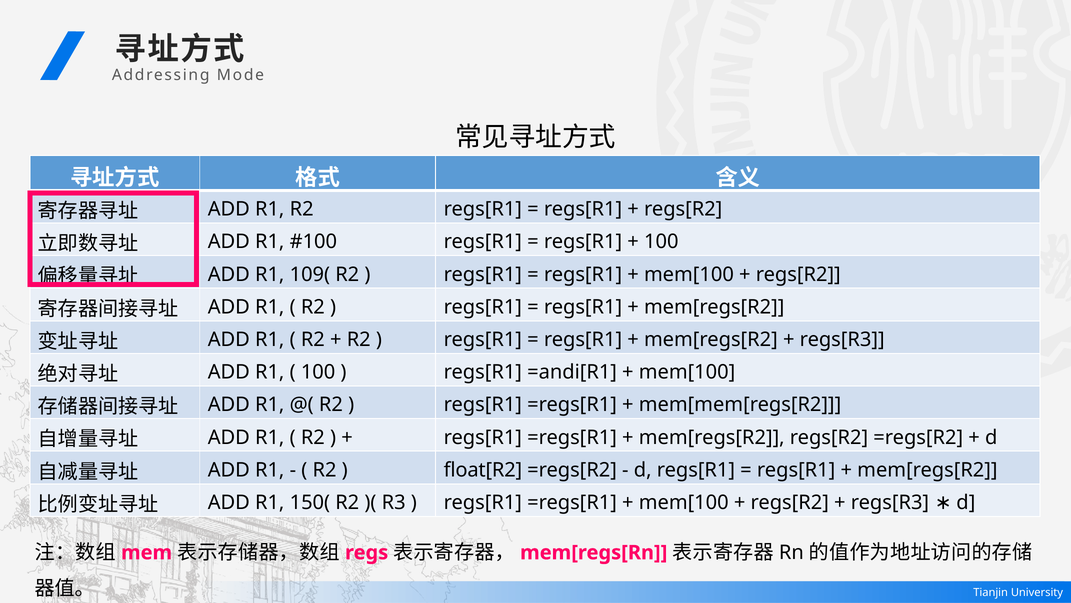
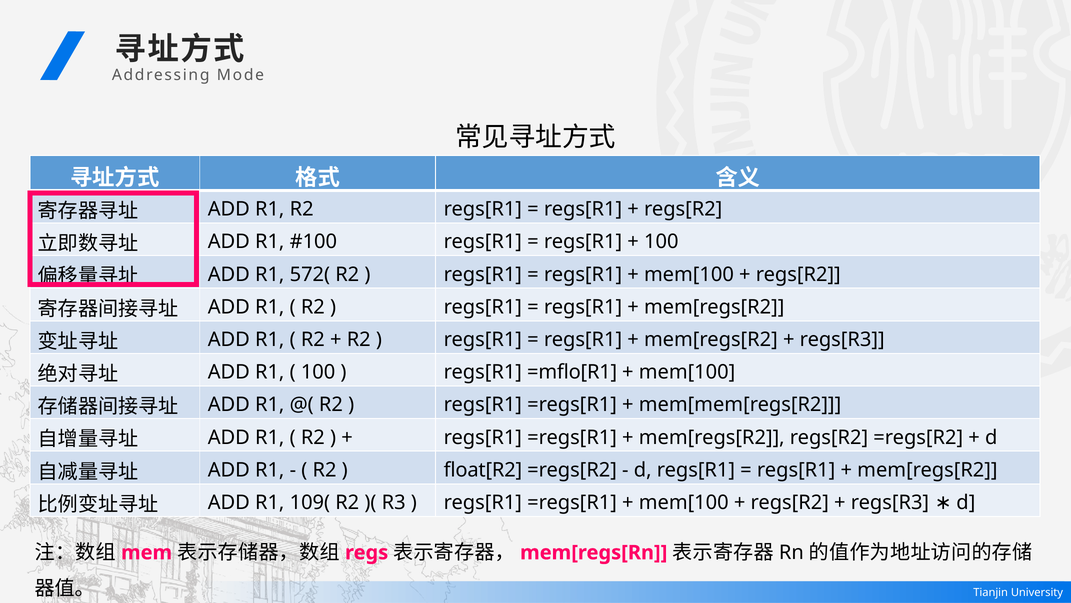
109(: 109( -> 572(
=andi[R1: =andi[R1 -> =mflo[R1
150(: 150( -> 109(
